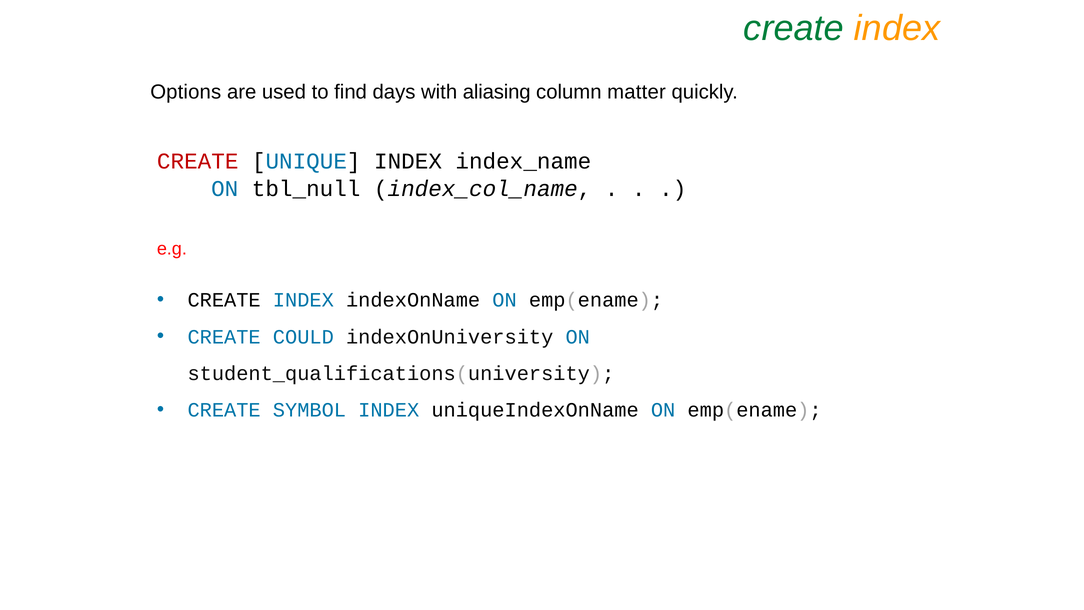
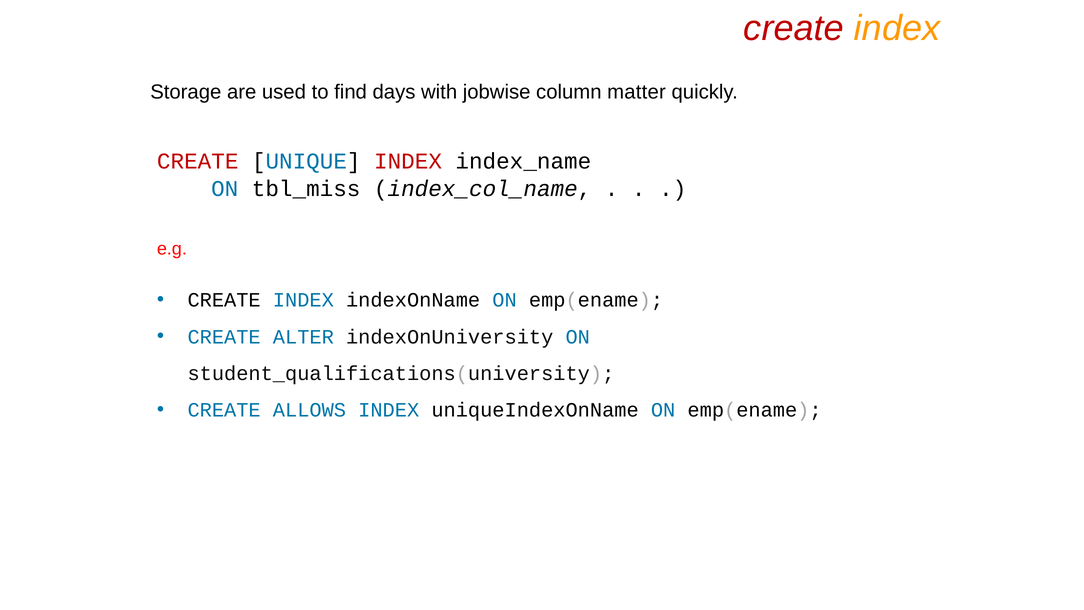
create at (794, 28) colour: green -> red
Options: Options -> Storage
aliasing: aliasing -> jobwise
INDEX at (408, 161) colour: black -> red
tbl_null: tbl_null -> tbl_miss
COULD: COULD -> ALTER
SYMBOL: SYMBOL -> ALLOWS
